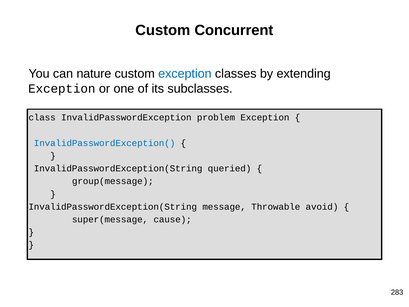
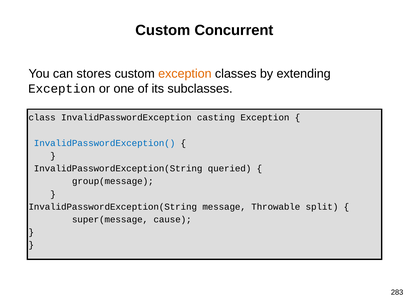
nature: nature -> stores
exception at (185, 74) colour: blue -> orange
problem: problem -> casting
avoid: avoid -> split
